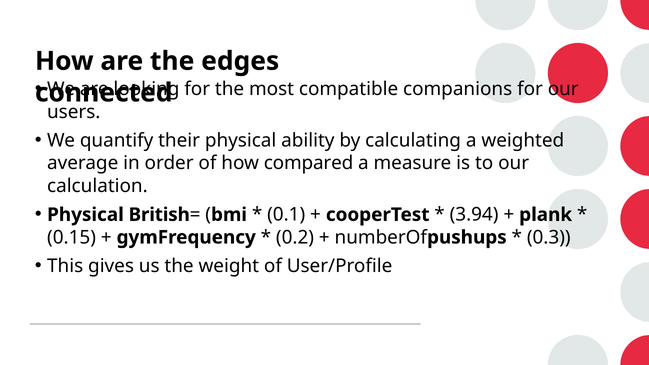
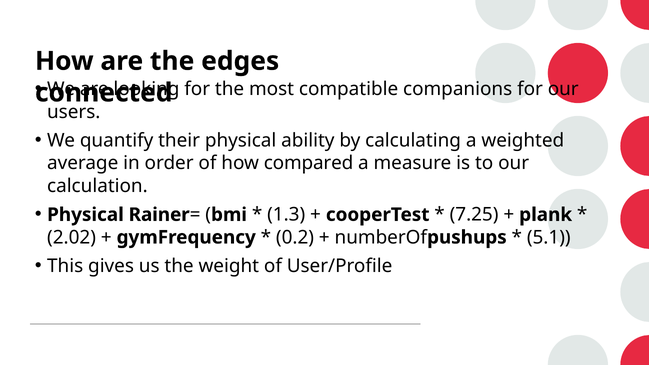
British: British -> Rainer
0.1: 0.1 -> 1.3
3.94: 3.94 -> 7.25
0.15: 0.15 -> 2.02
0.3: 0.3 -> 5.1
